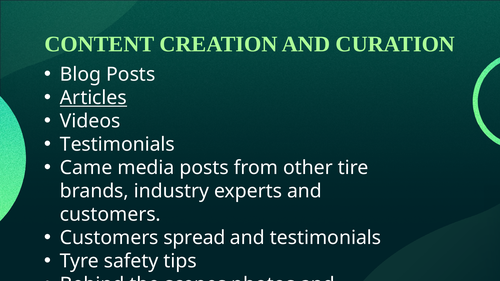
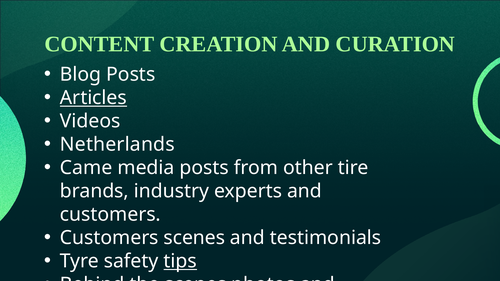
Testimonials at (117, 145): Testimonials -> Netherlands
Customers spread: spread -> scenes
tips underline: none -> present
